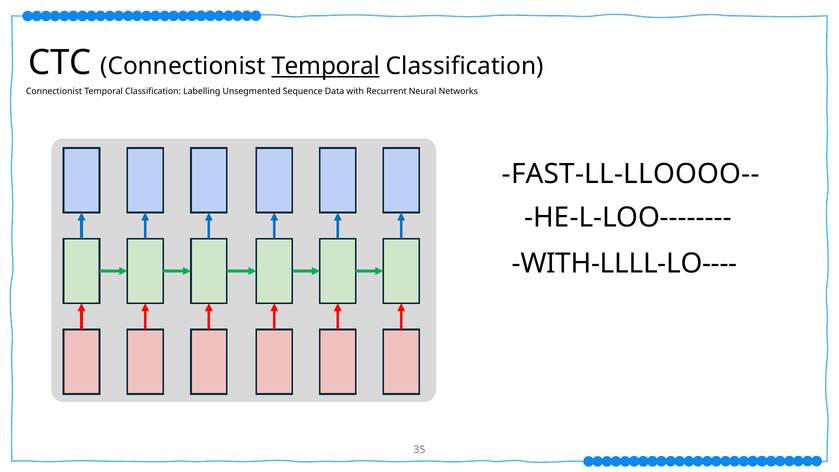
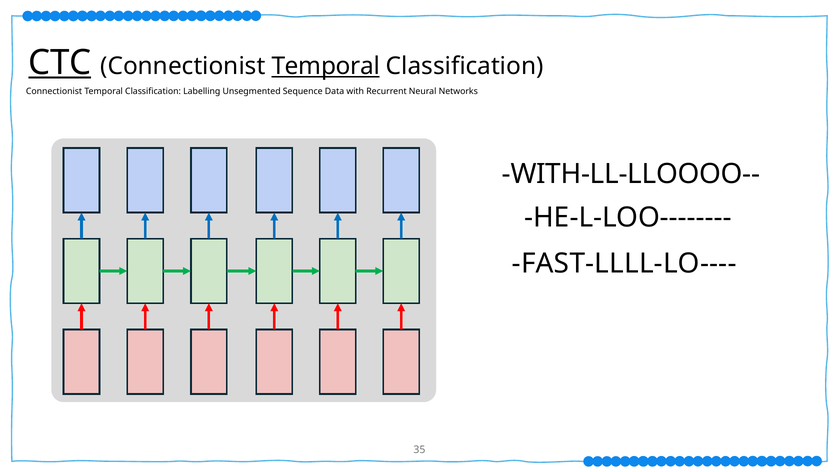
CTC underline: none -> present
FAST-LL-LLOOOO--: FAST-LL-LLOOOO-- -> WITH-LL-LLOOOO--
WITH-LLLL-LO----: WITH-LLLL-LO---- -> FAST-LLLL-LO----
